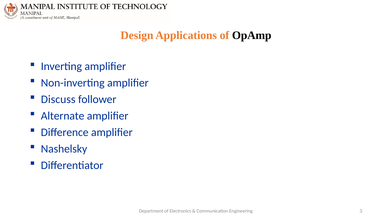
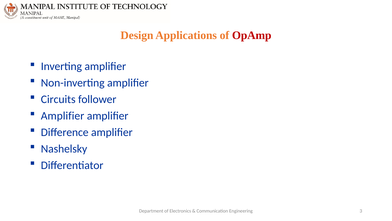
OpAmp colour: black -> red
Discuss: Discuss -> Circuits
Alternate at (63, 116): Alternate -> Amplifier
